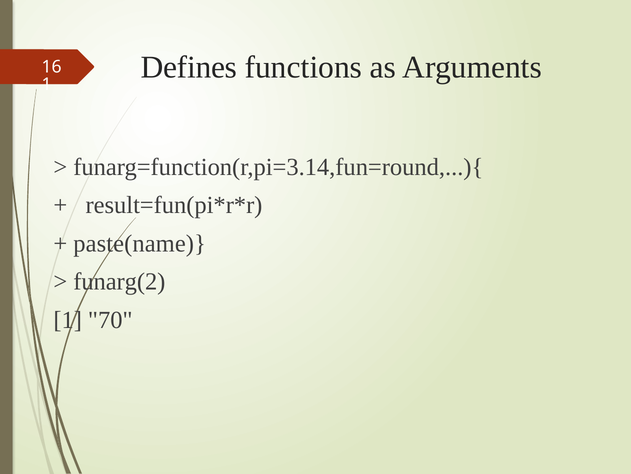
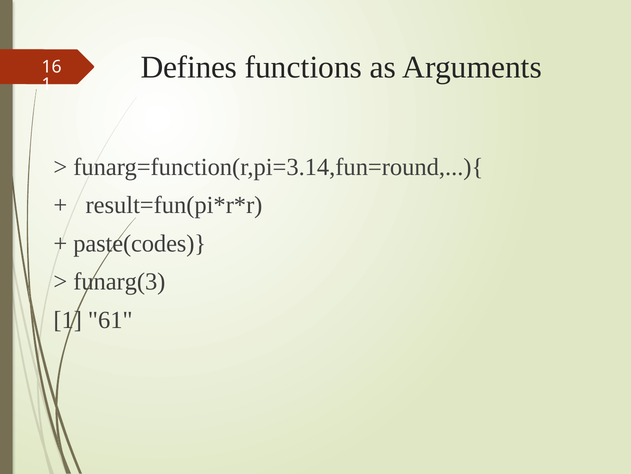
paste(name: paste(name -> paste(codes
funarg(2: funarg(2 -> funarg(3
70: 70 -> 61
